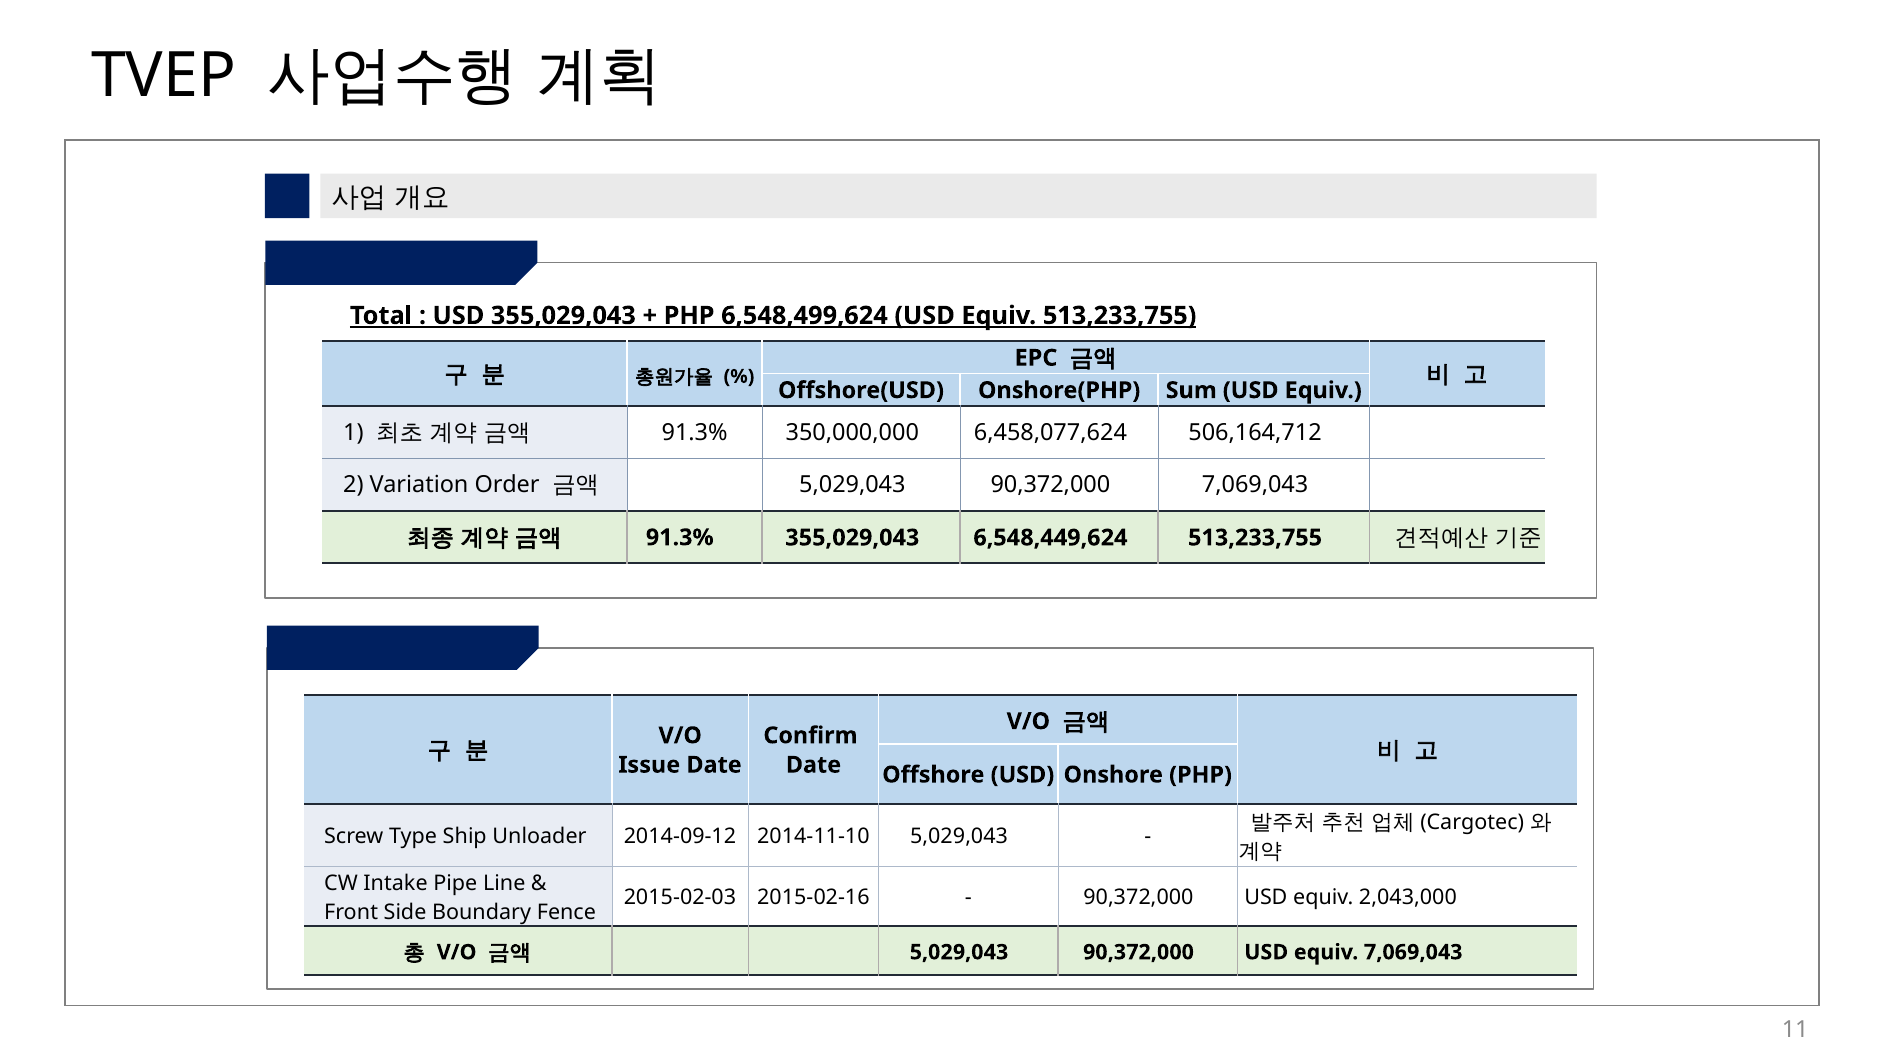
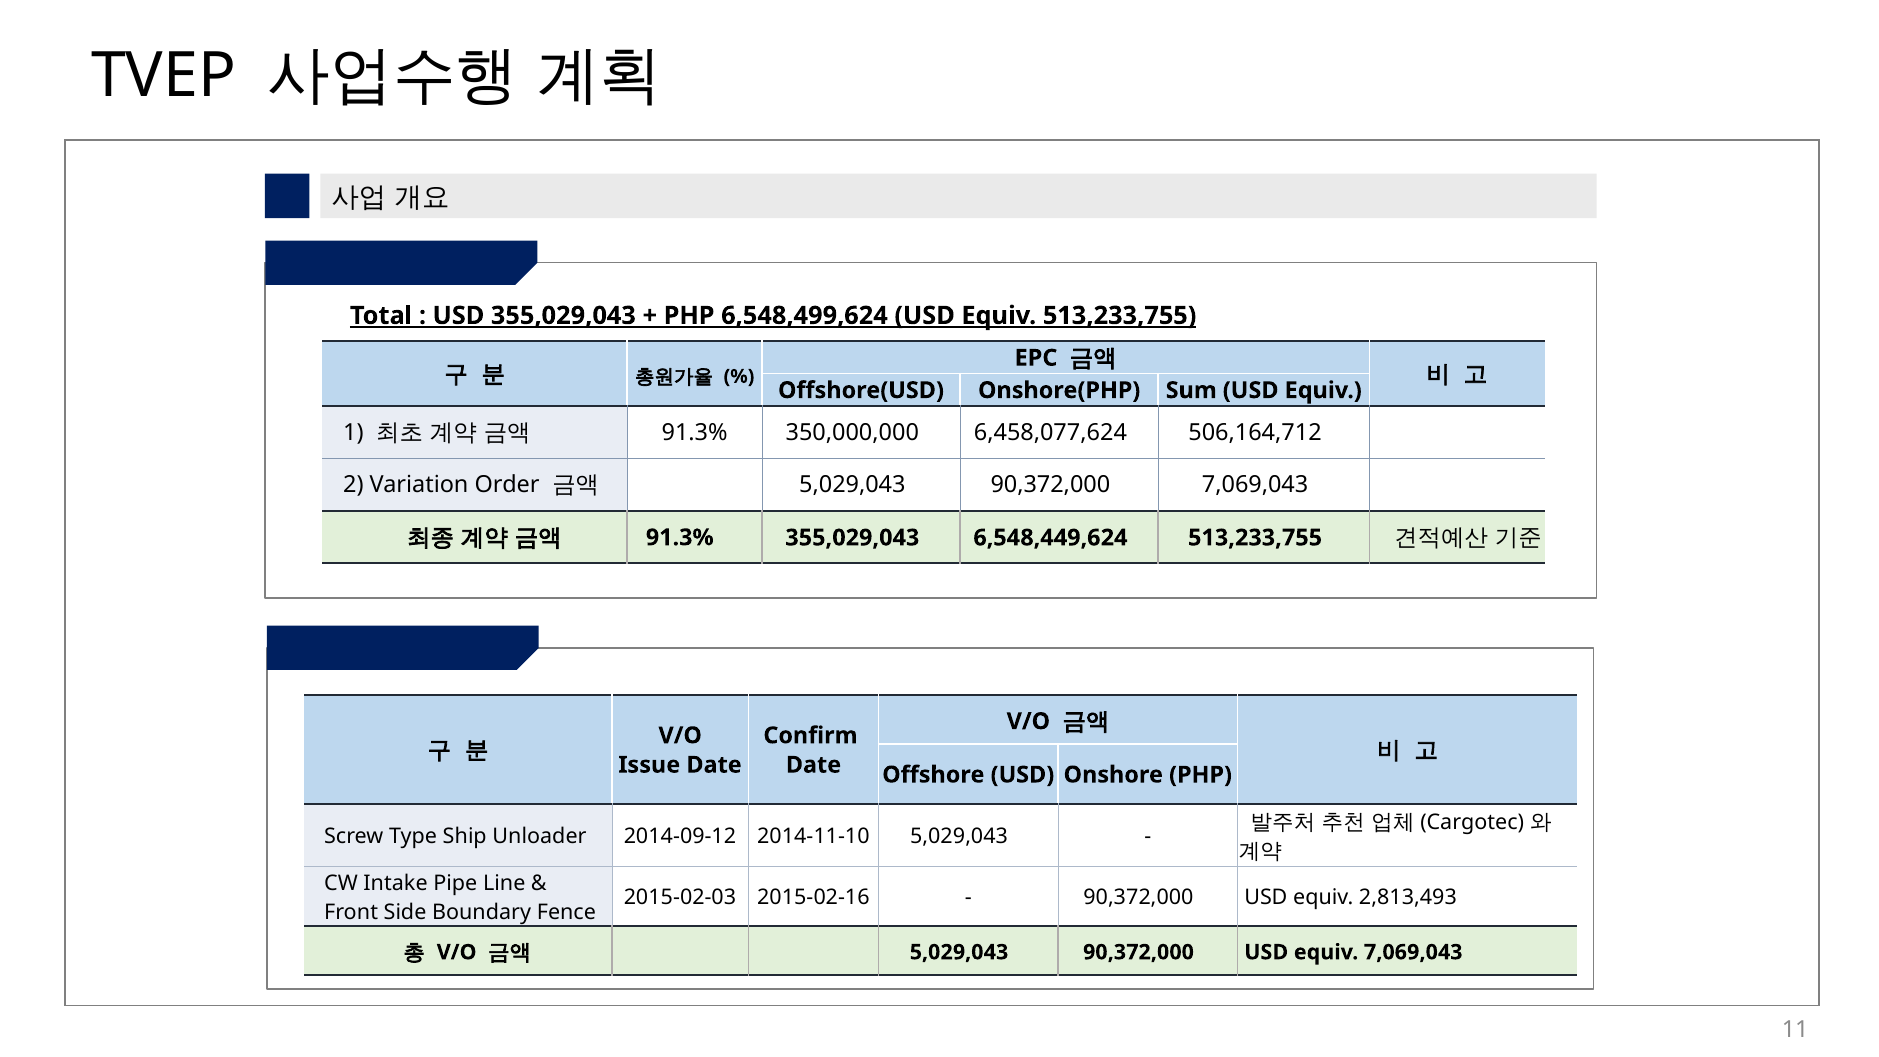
2,043,000: 2,043,000 -> 2,813,493
